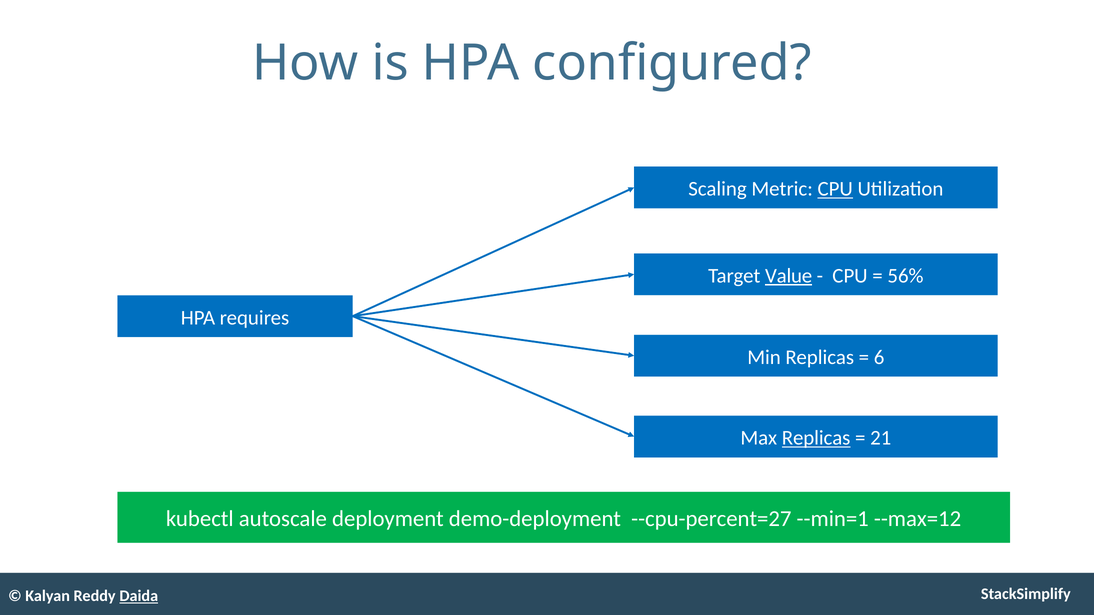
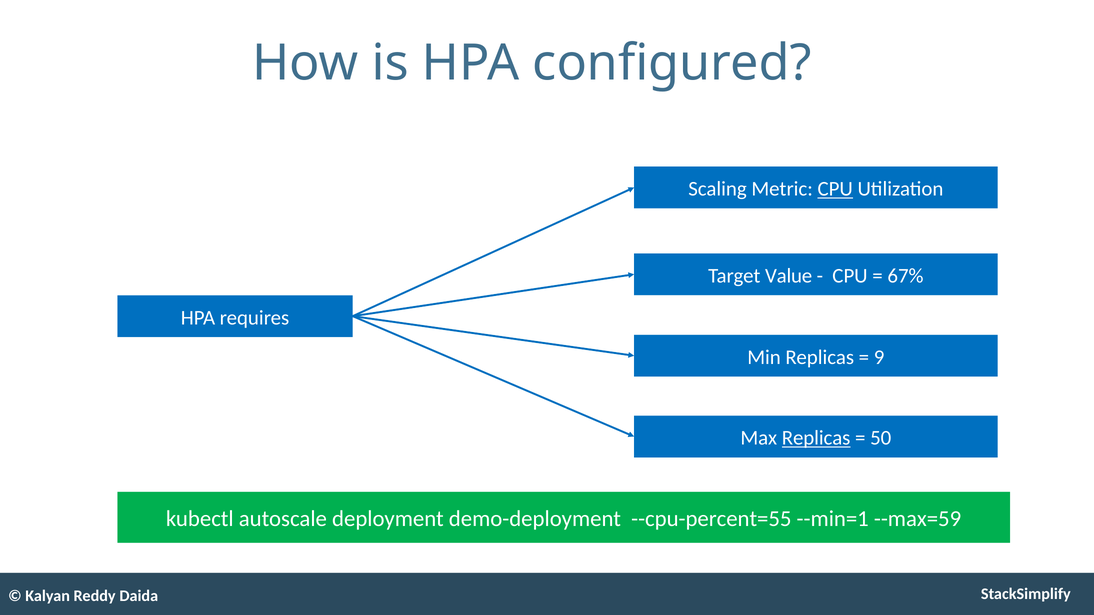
Value underline: present -> none
56%: 56% -> 67%
6: 6 -> 9
21: 21 -> 50
--cpu-percent=27: --cpu-percent=27 -> --cpu-percent=55
--max=12: --max=12 -> --max=59
Daida underline: present -> none
